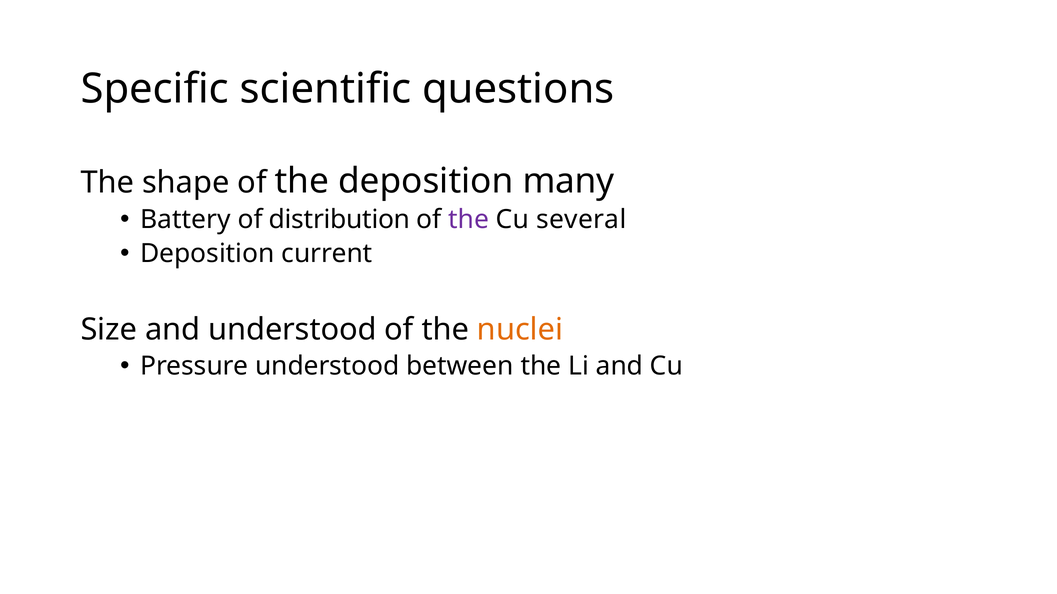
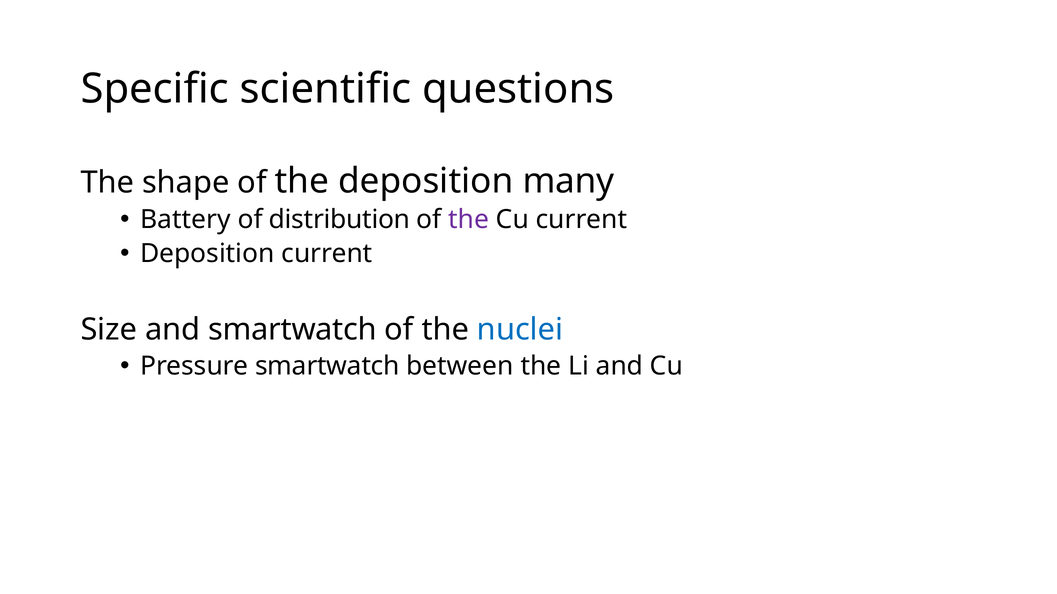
Cu several: several -> current
and understood: understood -> smartwatch
nuclei colour: orange -> blue
Pressure understood: understood -> smartwatch
